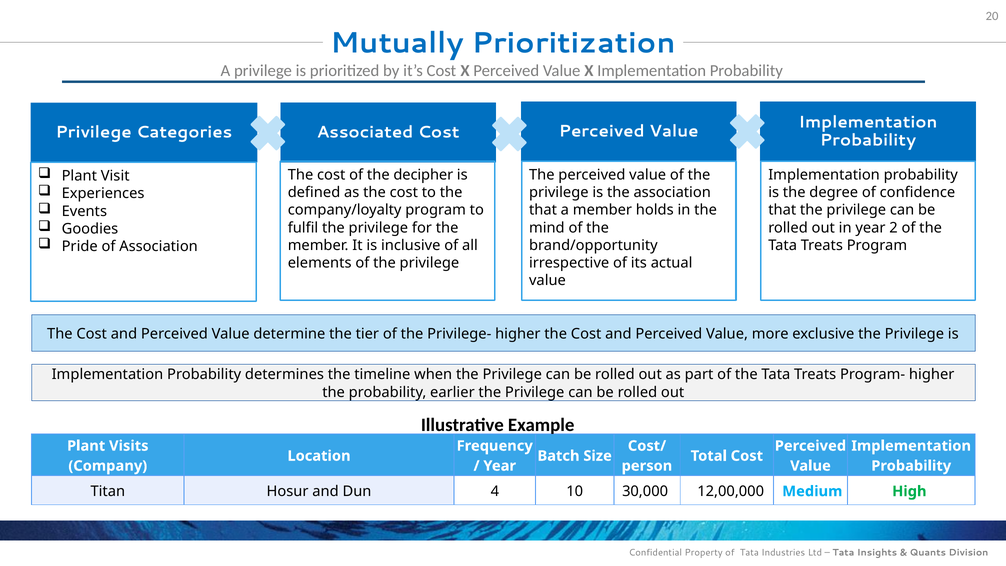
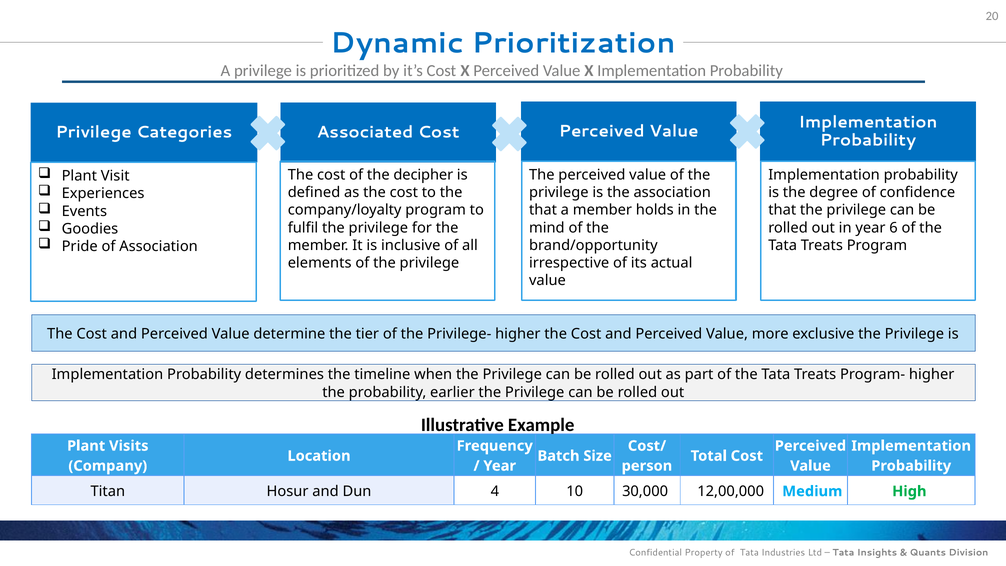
Mutually: Mutually -> Dynamic
2: 2 -> 6
